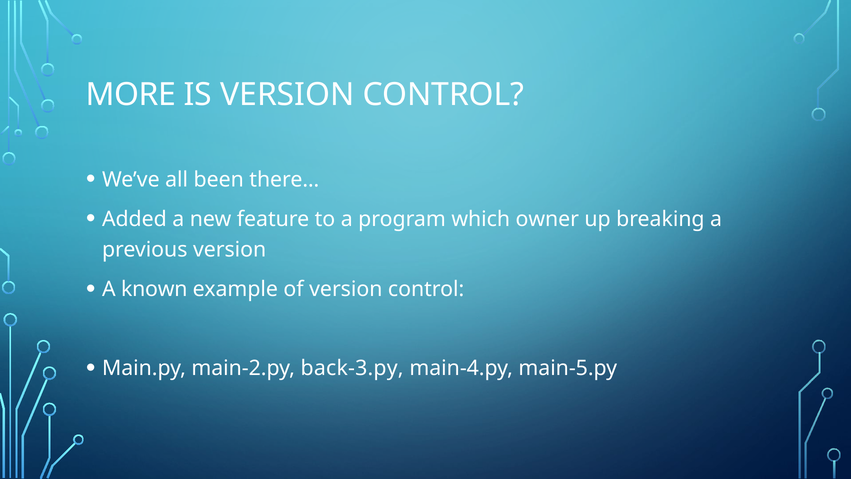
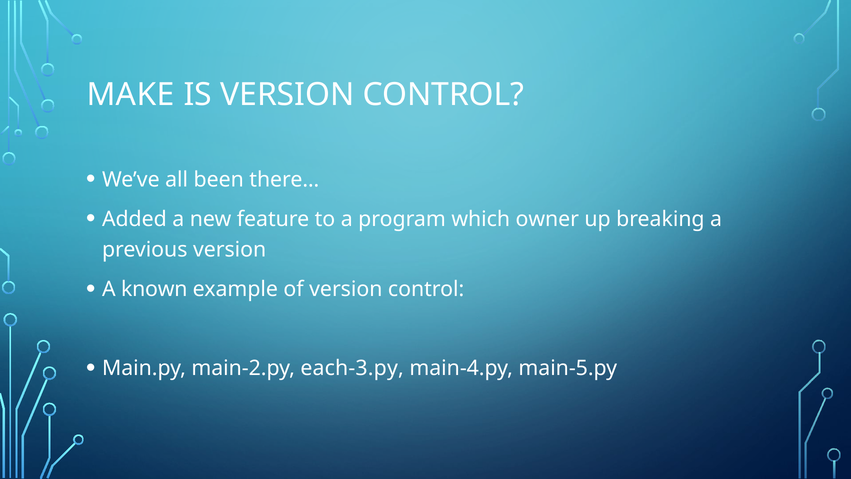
MORE: MORE -> MAKE
back-3.py: back-3.py -> each-3.py
